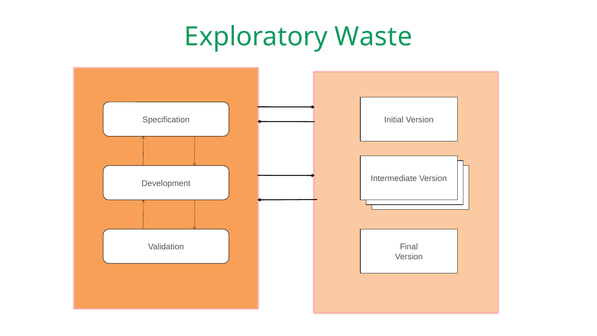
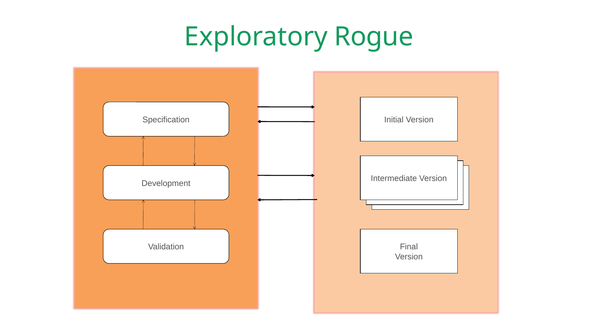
Waste: Waste -> Rogue
